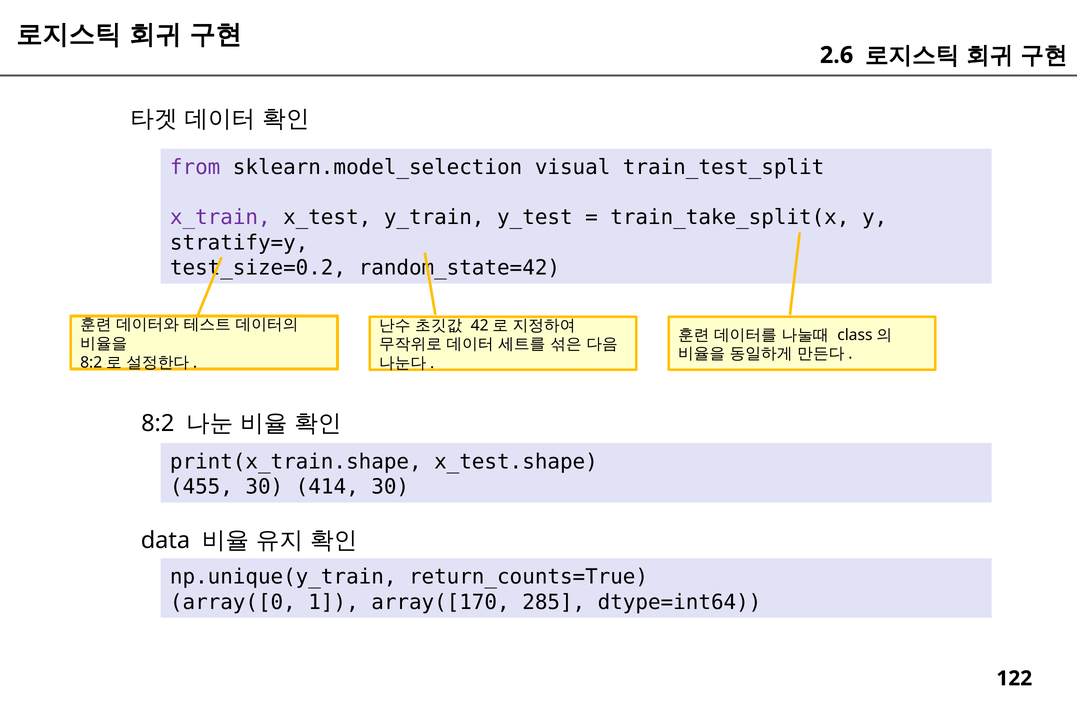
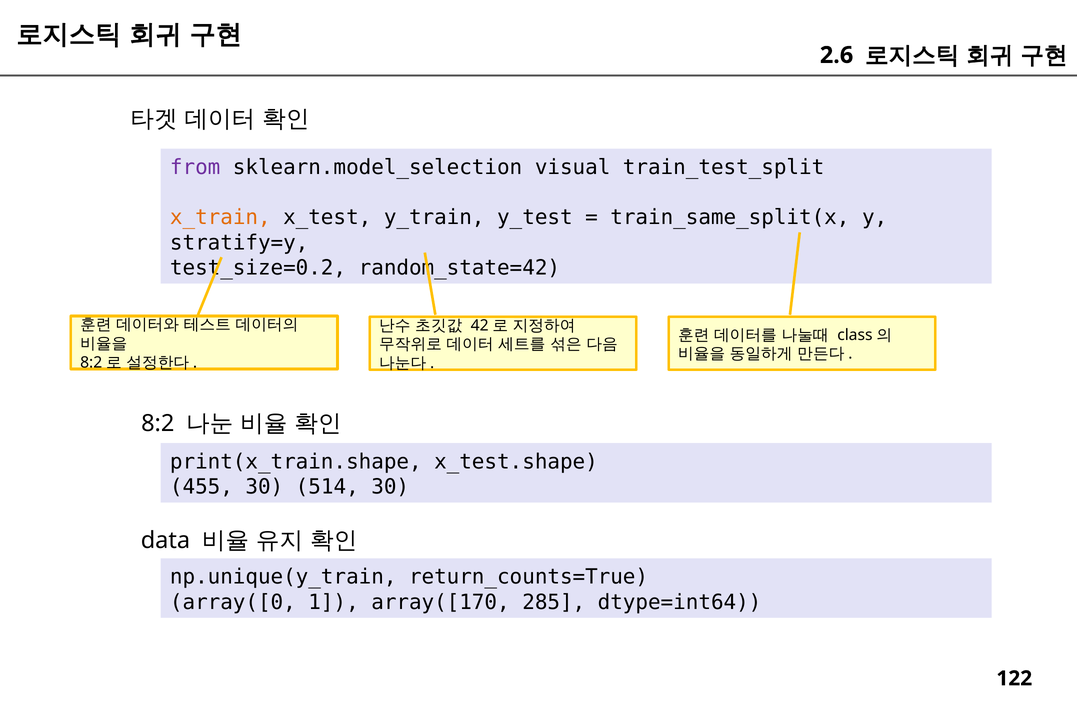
x_train colour: purple -> orange
train_take_split(x: train_take_split(x -> train_same_split(x
414: 414 -> 514
